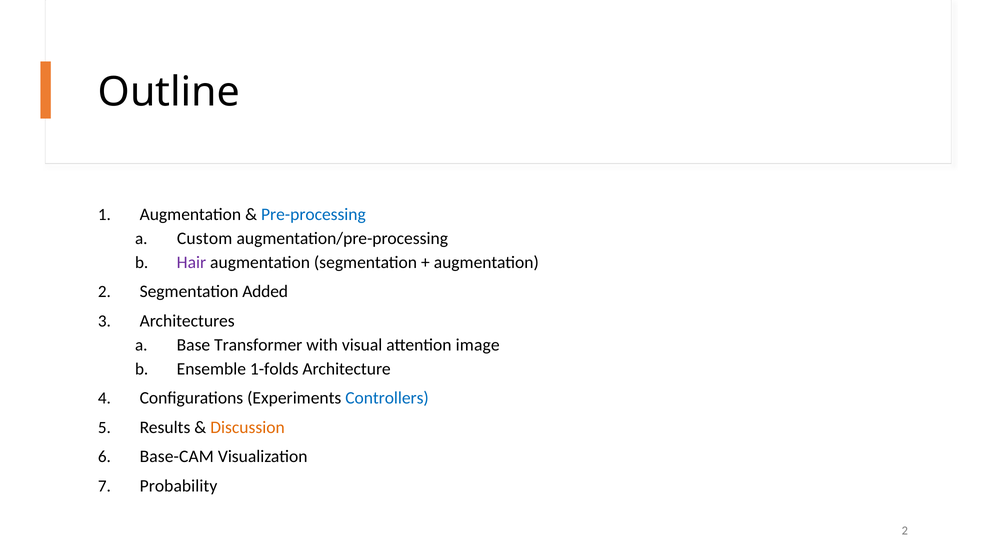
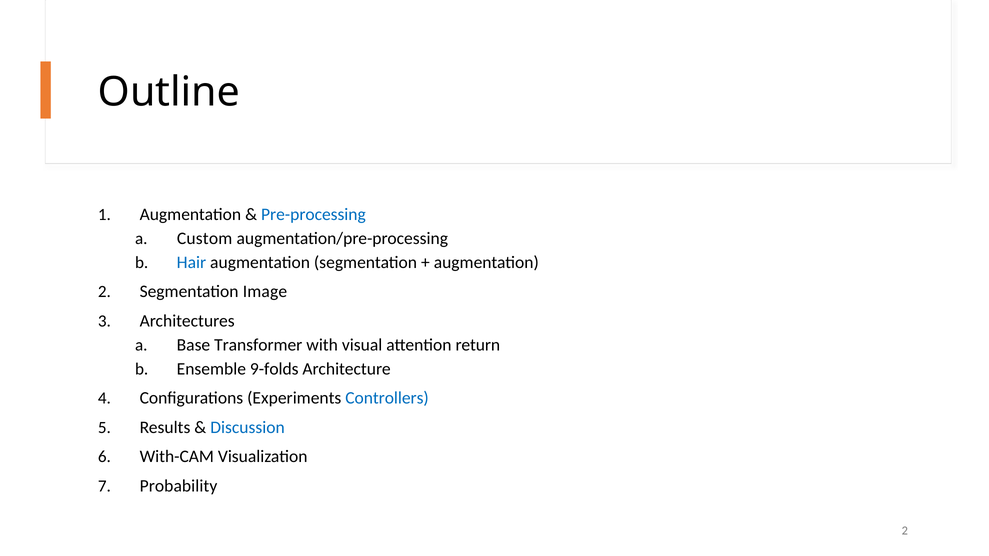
Hair colour: purple -> blue
Added: Added -> Image
image: image -> return
1-folds: 1-folds -> 9-folds
Discussion colour: orange -> blue
Base-CAM: Base-CAM -> With-CAM
